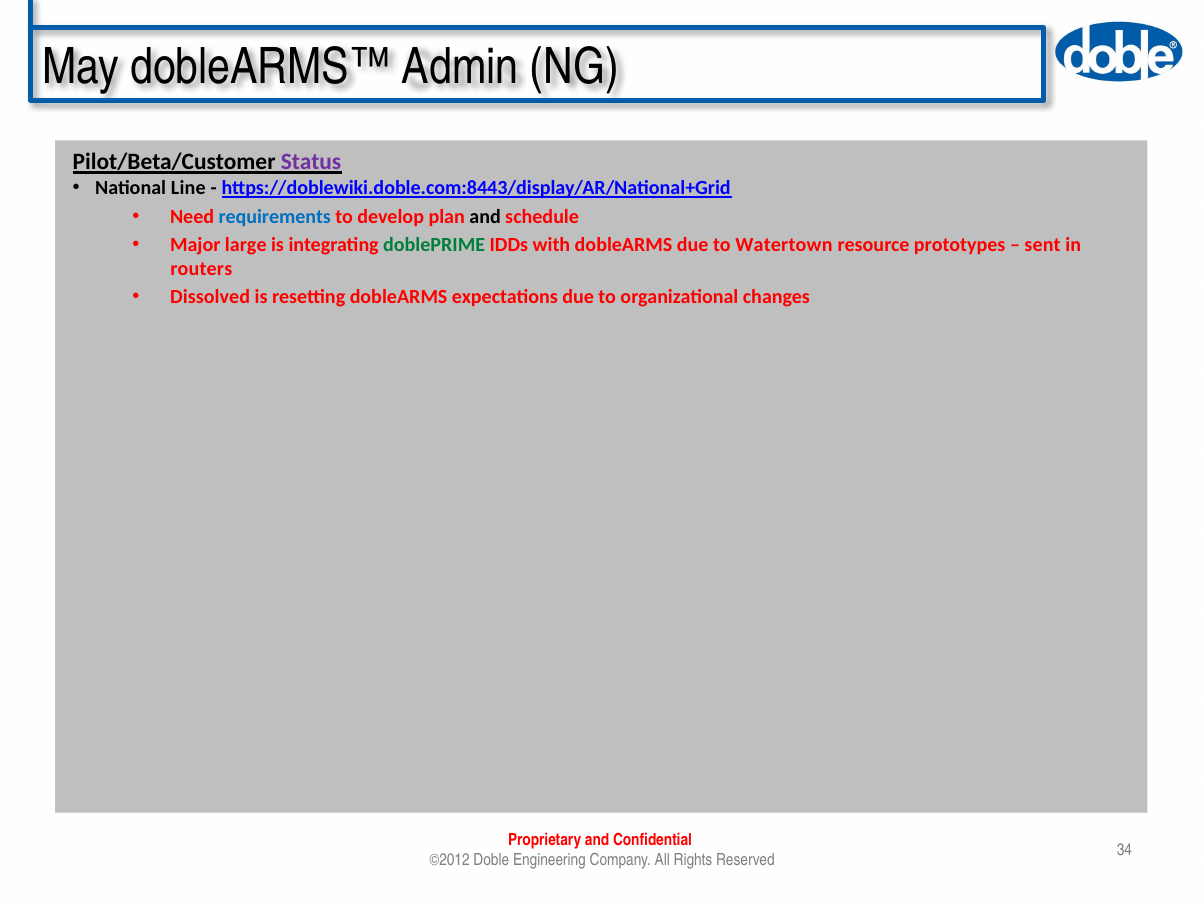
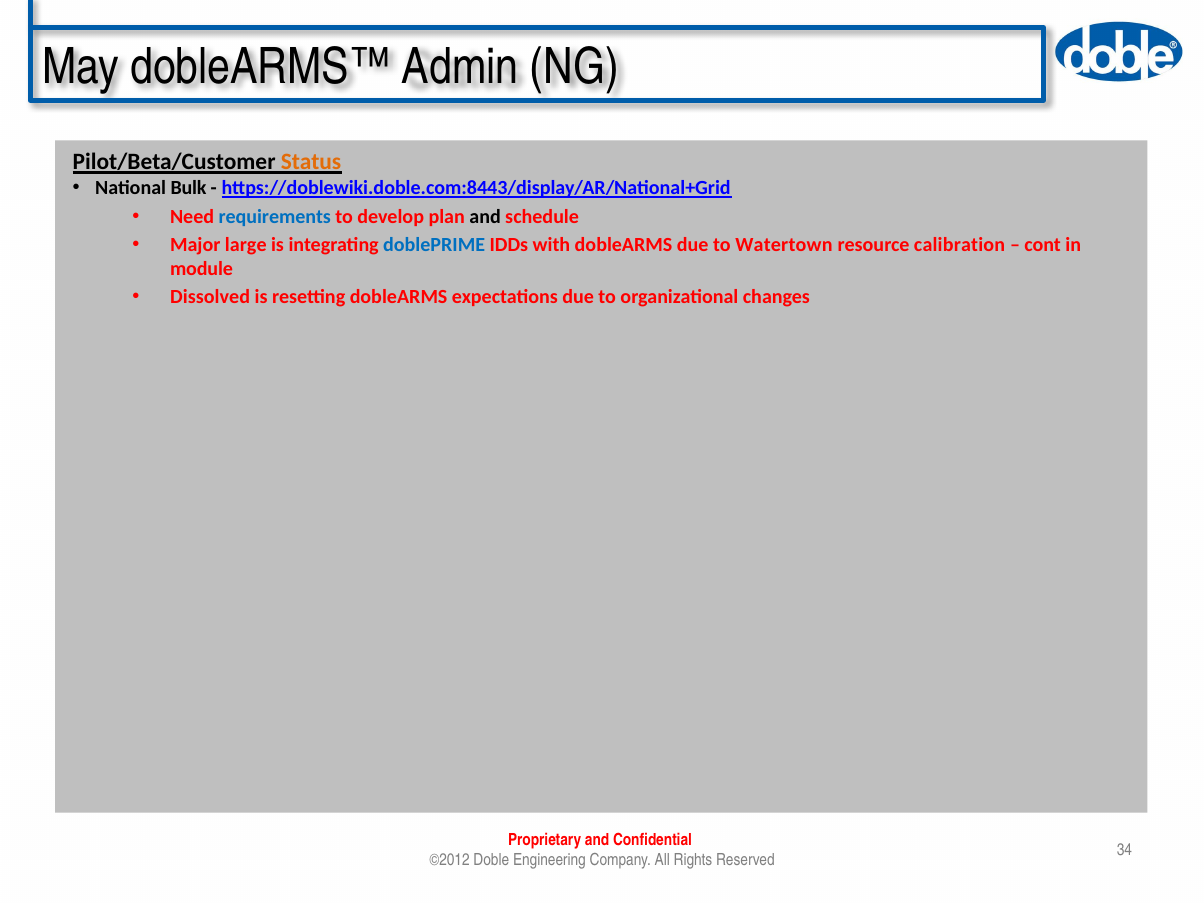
Status colour: purple -> orange
Line: Line -> Bulk
doblePRIME colour: green -> blue
prototypes: prototypes -> calibration
sent: sent -> cont
routers: routers -> module
